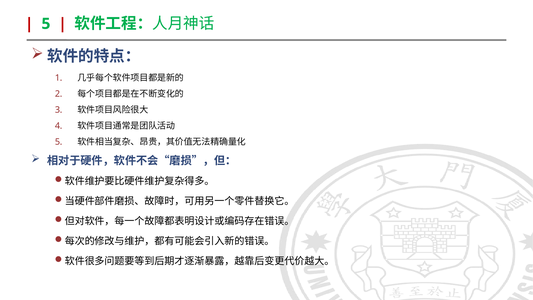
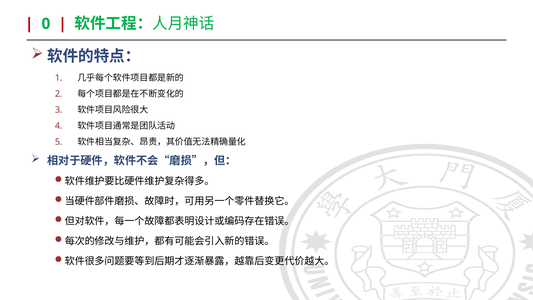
5 at (46, 24): 5 -> 0
